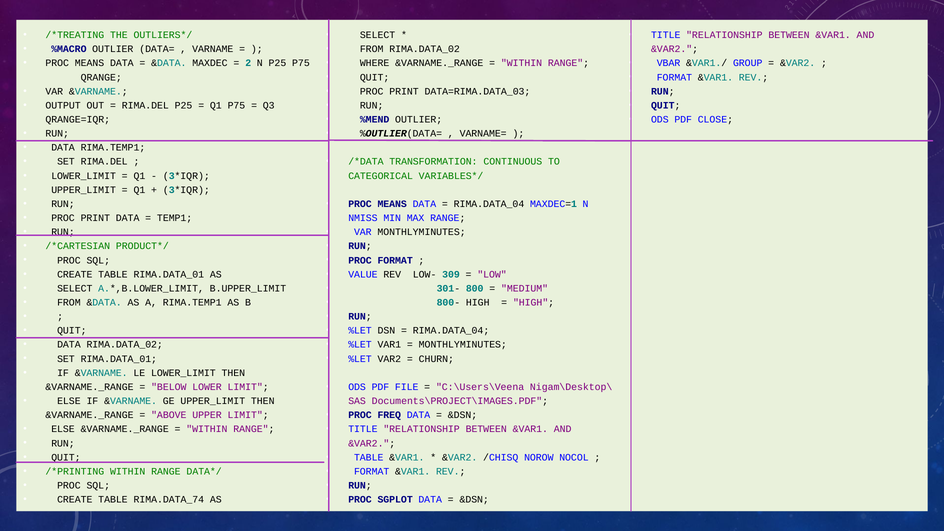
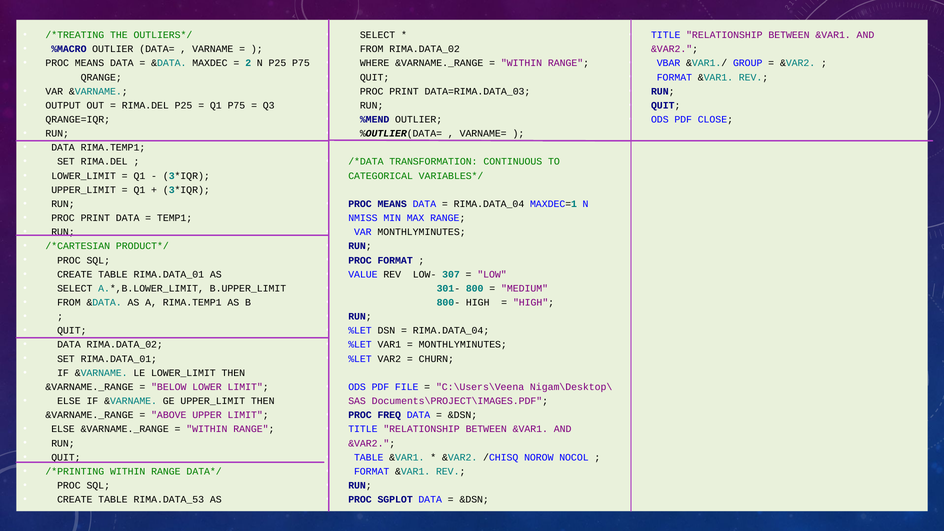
309: 309 -> 307
RIMA.DATA_74: RIMA.DATA_74 -> RIMA.DATA_53
